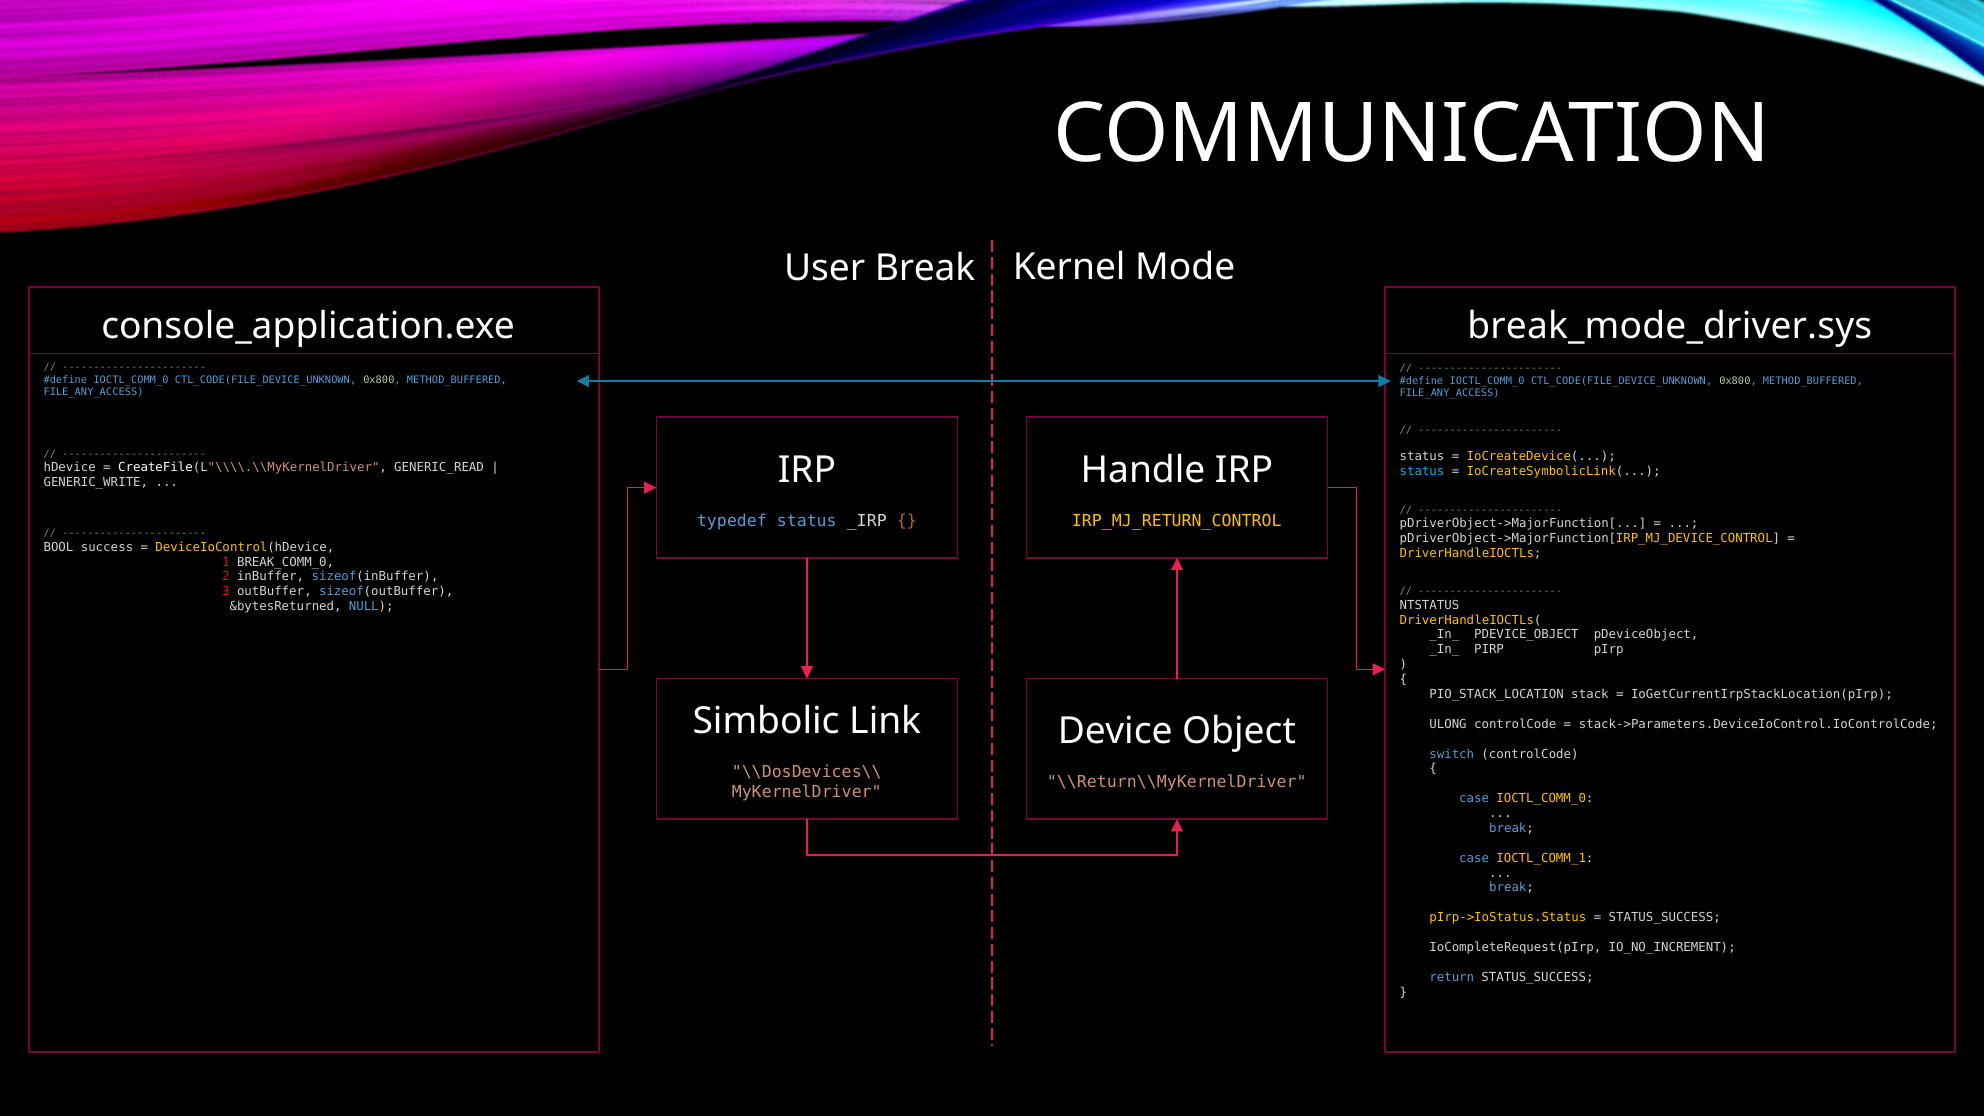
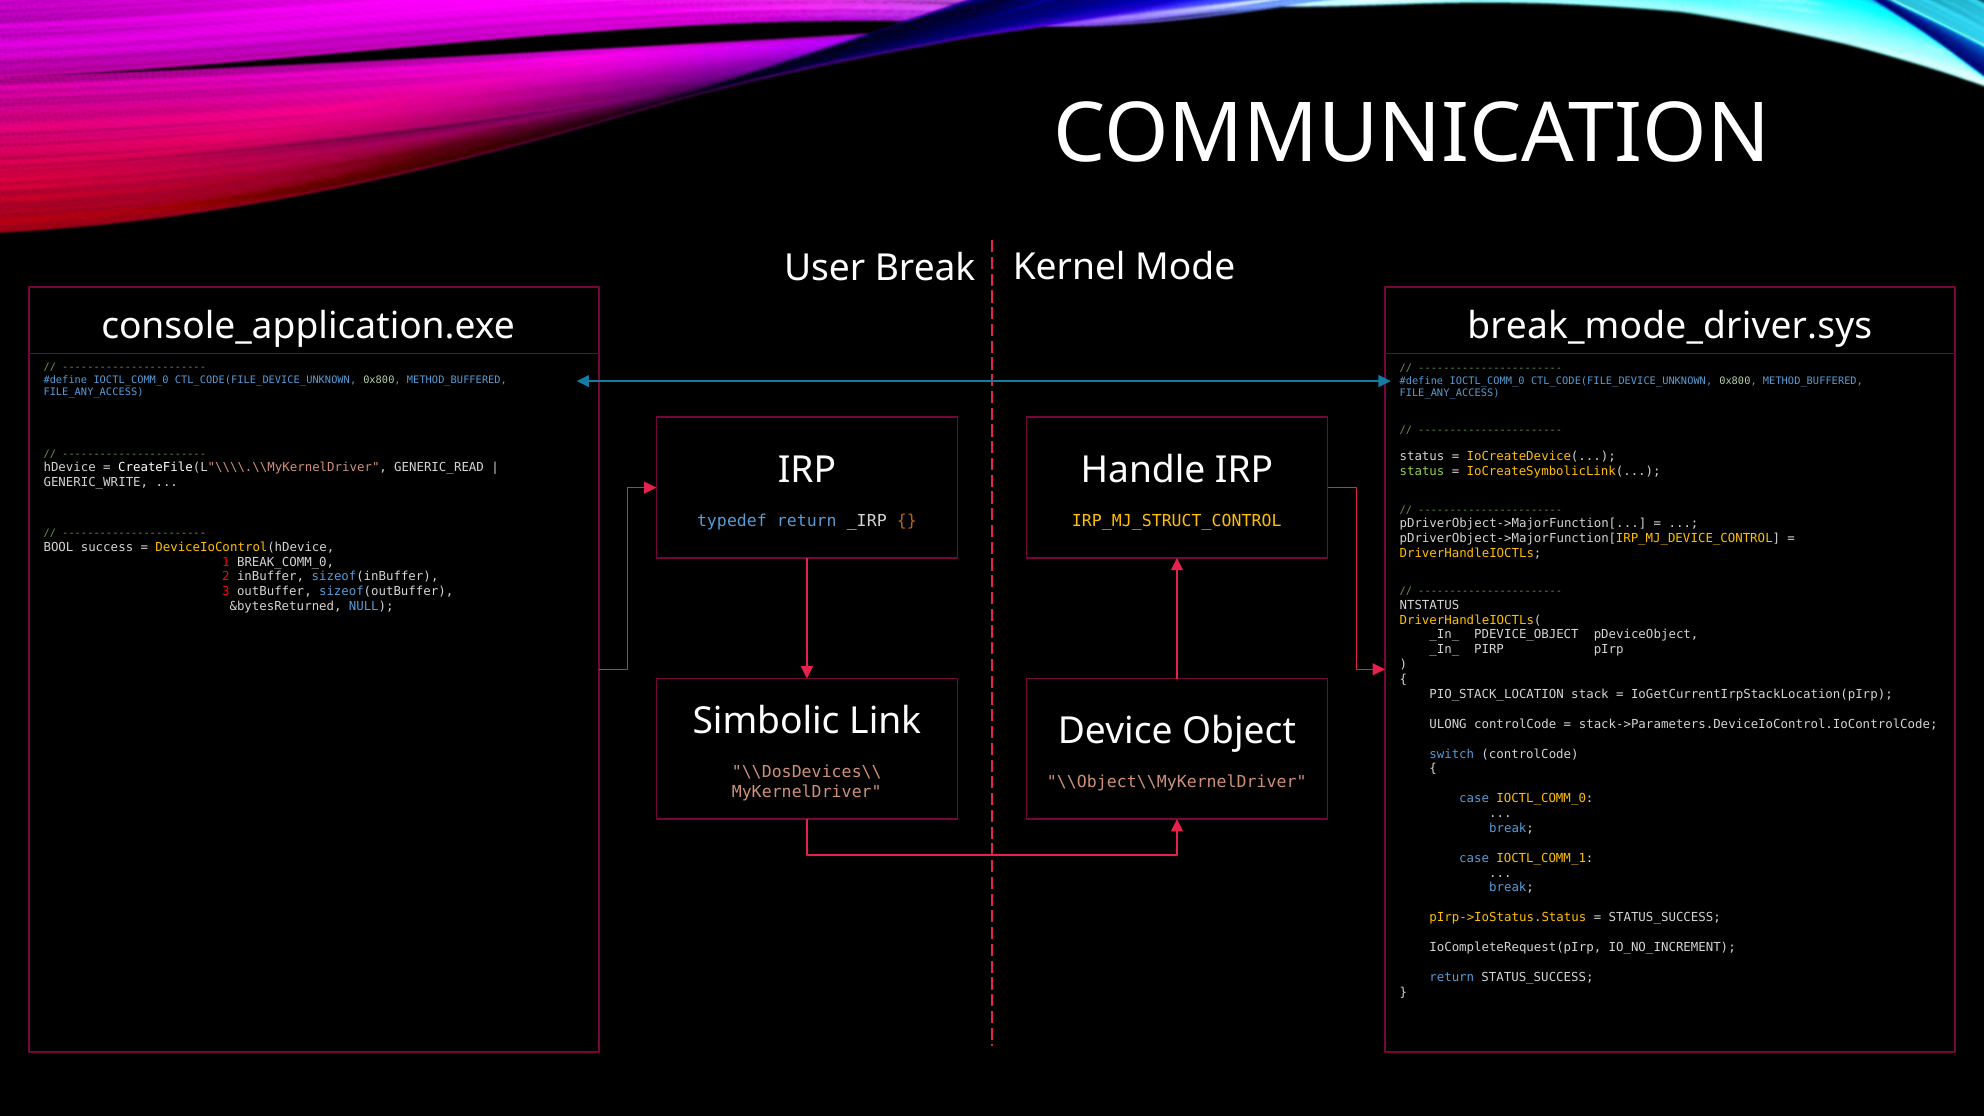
status at (1422, 471) colour: light blue -> light green
typedef status: status -> return
IRP_MJ_RETURN_CONTROL: IRP_MJ_RETURN_CONTROL -> IRP_MJ_STRUCT_CONTROL
\\Return\\MyKernelDriver: \\Return\\MyKernelDriver -> \\Object\\MyKernelDriver
